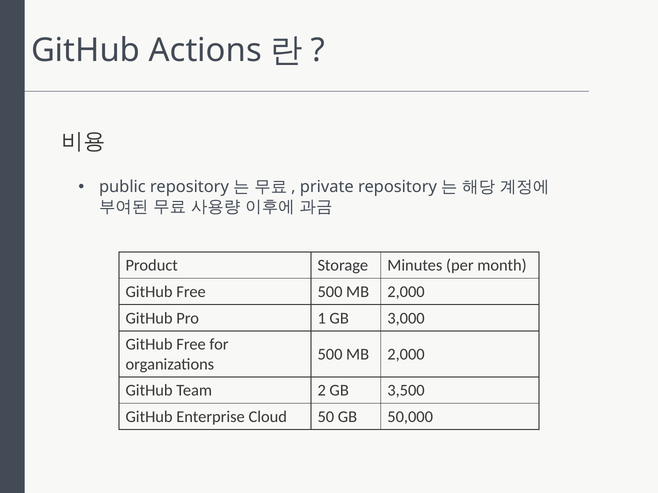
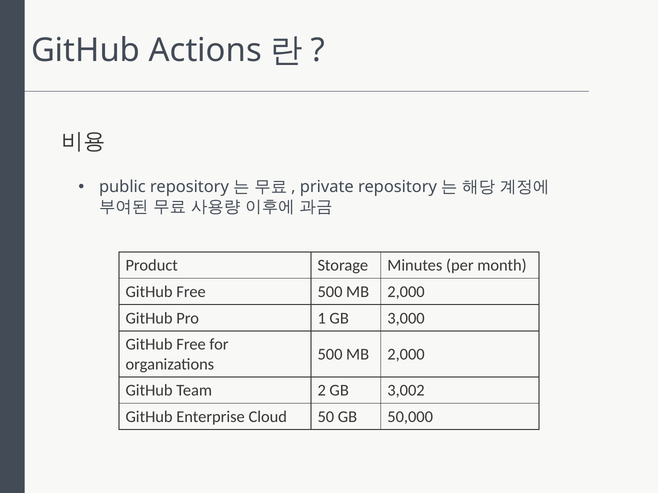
3,500: 3,500 -> 3,002
